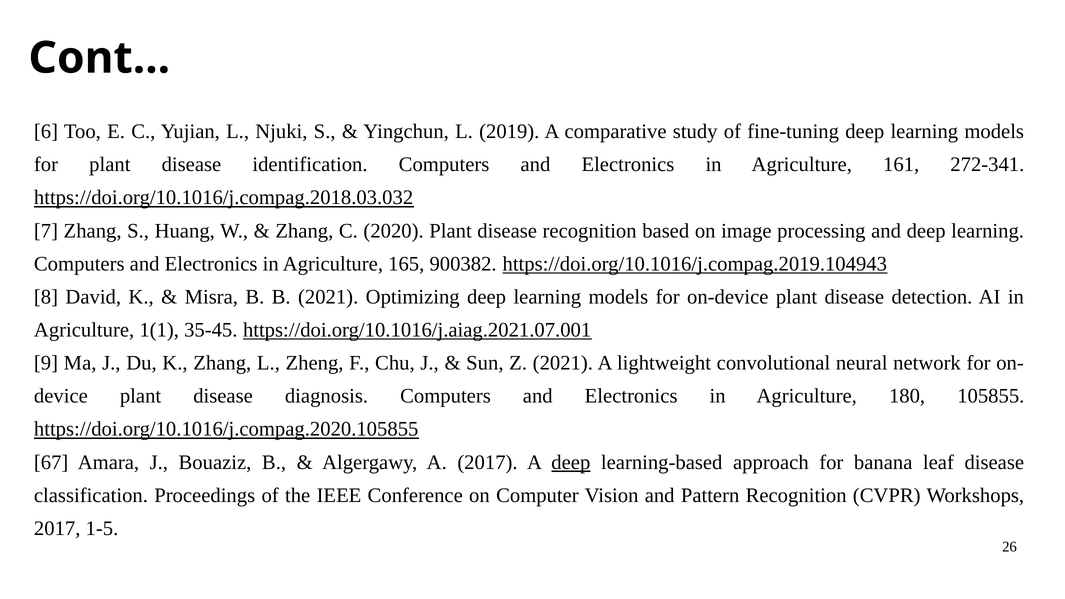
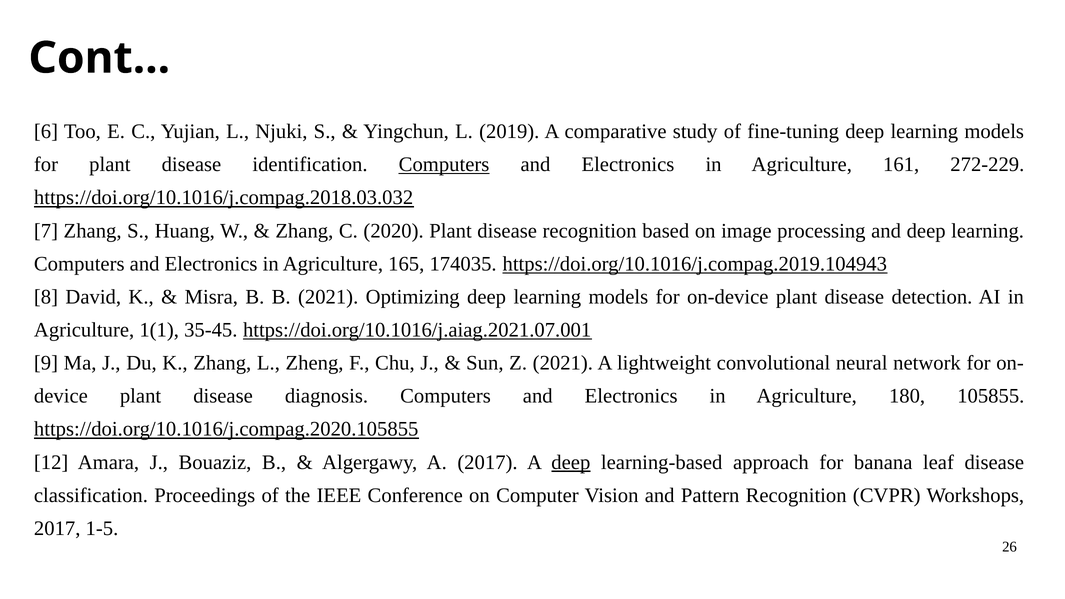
Computers at (444, 165) underline: none -> present
272-341: 272-341 -> 272-229
900382: 900382 -> 174035
67: 67 -> 12
